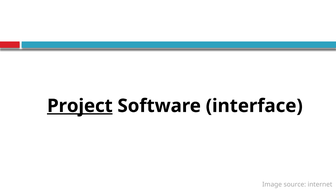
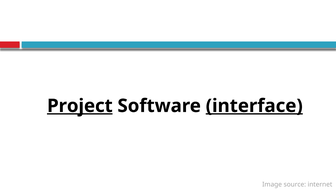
interface underline: none -> present
